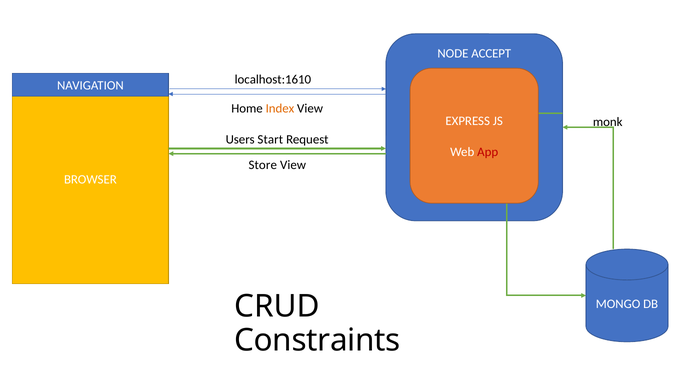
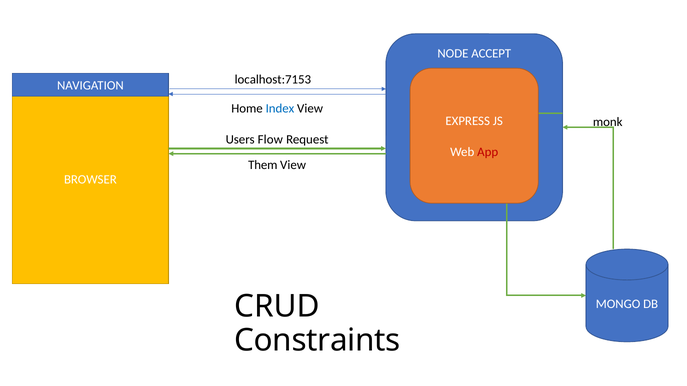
localhost:1610: localhost:1610 -> localhost:7153
Index colour: orange -> blue
Start: Start -> Flow
Store: Store -> Them
